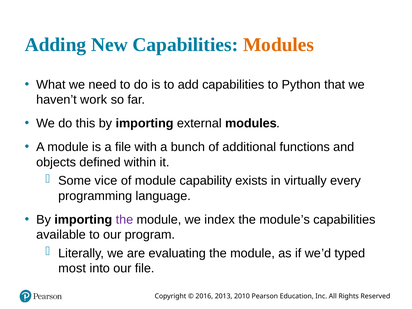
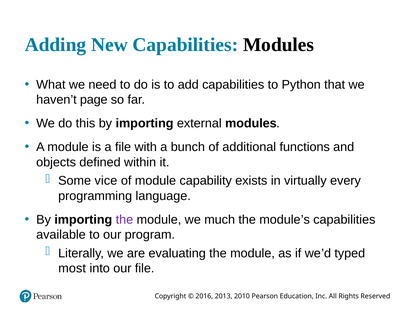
Modules at (279, 45) colour: orange -> black
work: work -> page
index: index -> much
